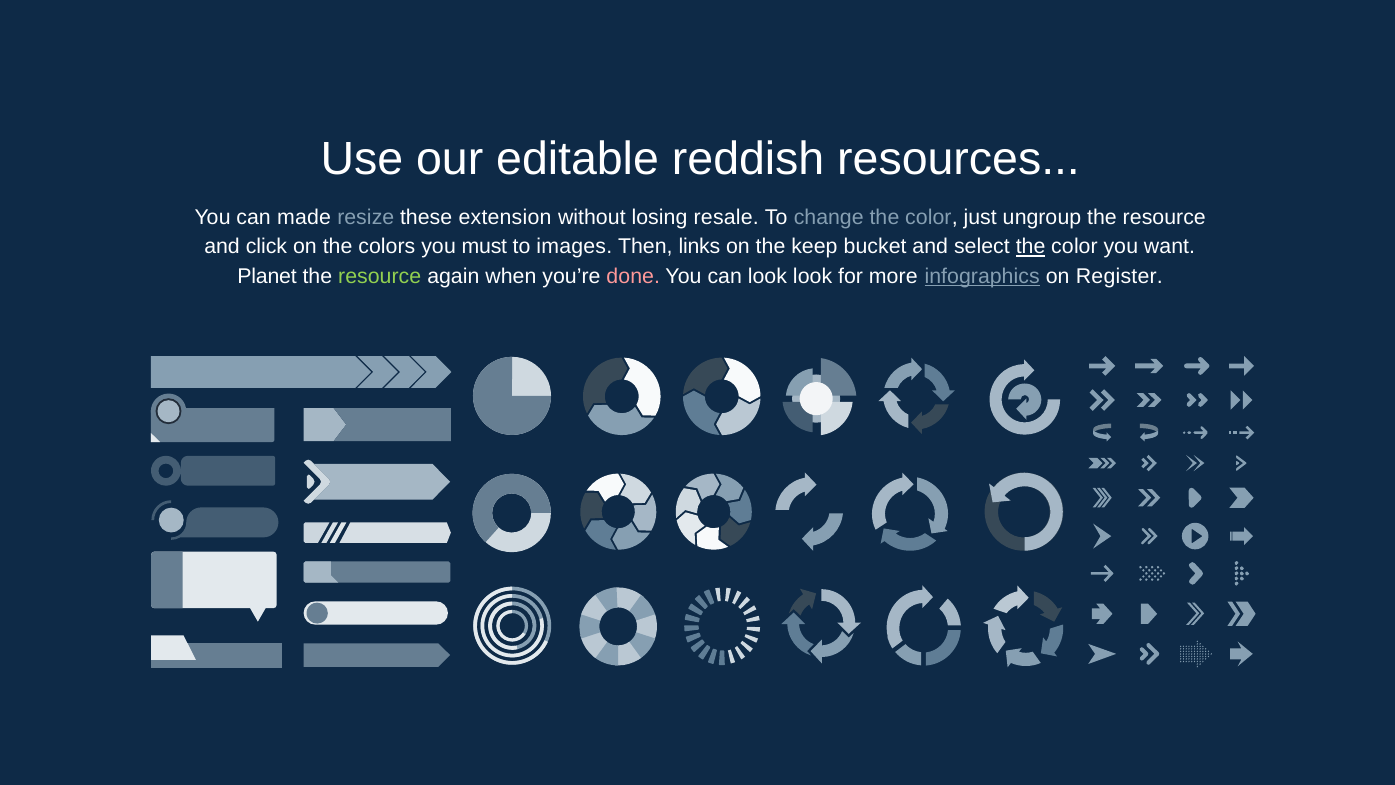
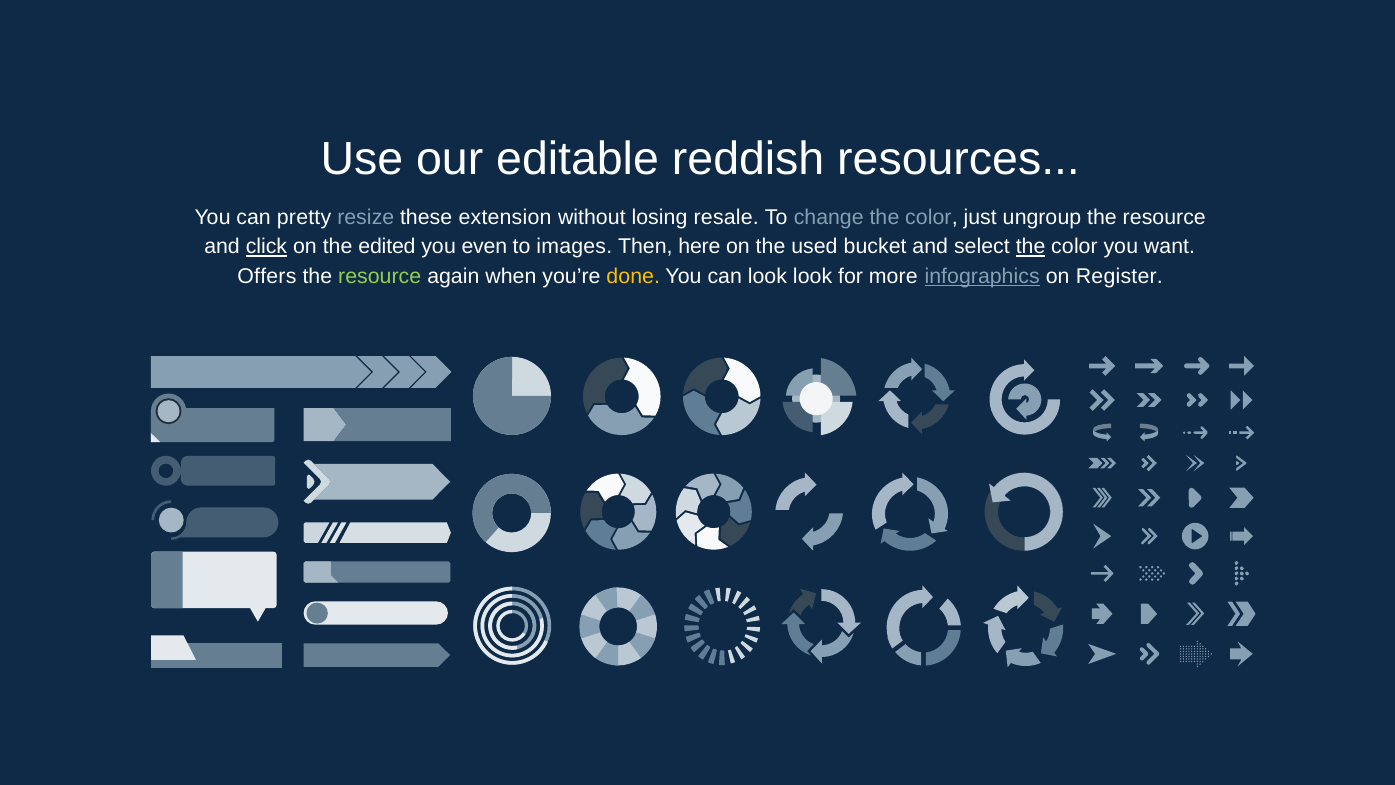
made: made -> pretty
click underline: none -> present
colors: colors -> edited
must: must -> even
links: links -> here
keep: keep -> used
Planet: Planet -> Offers
done colour: pink -> yellow
